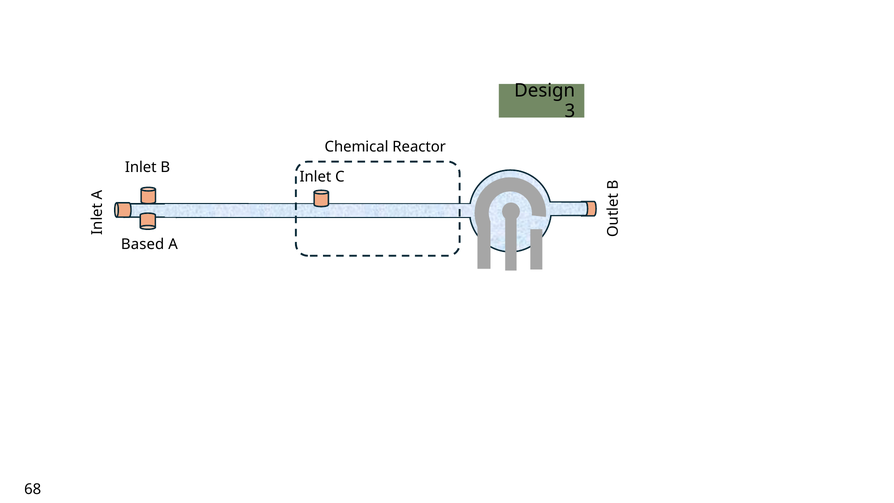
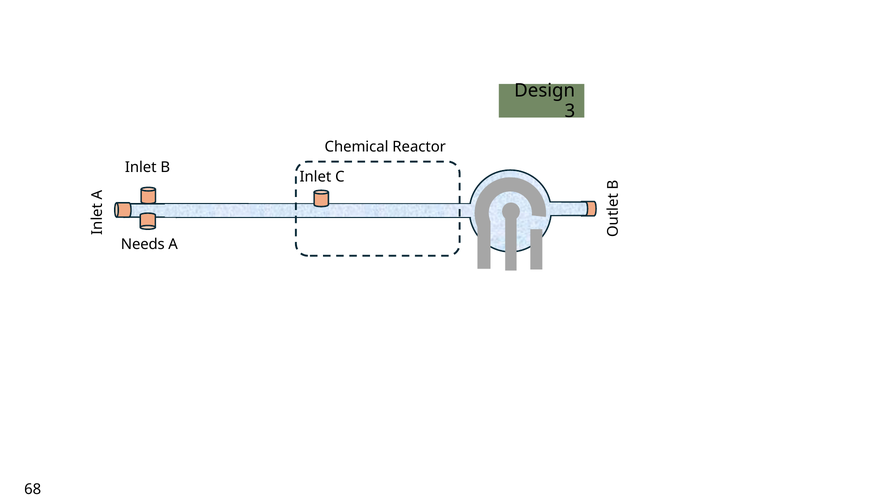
Based: Based -> Needs
